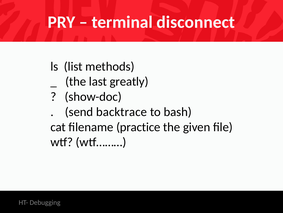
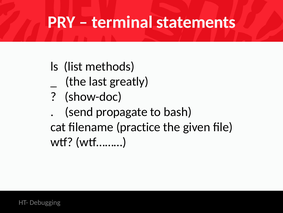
disconnect: disconnect -> statements
backtrace: backtrace -> propagate
